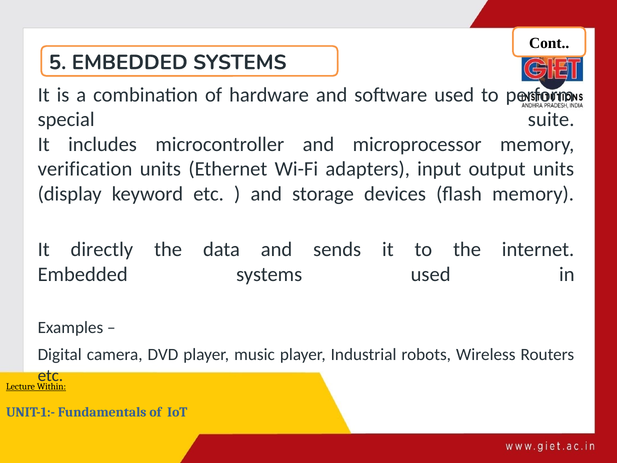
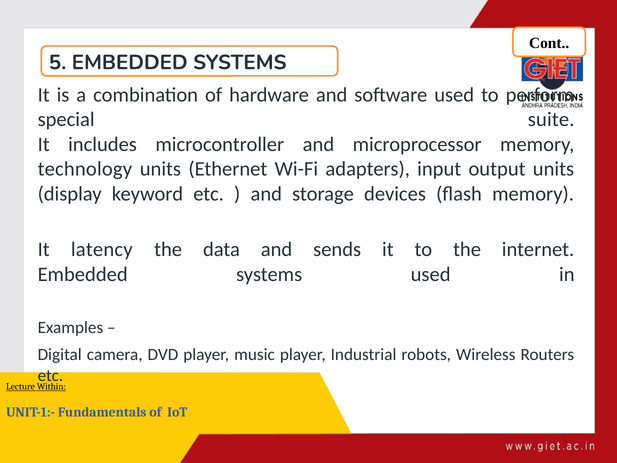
verification: verification -> technology
directly: directly -> latency
